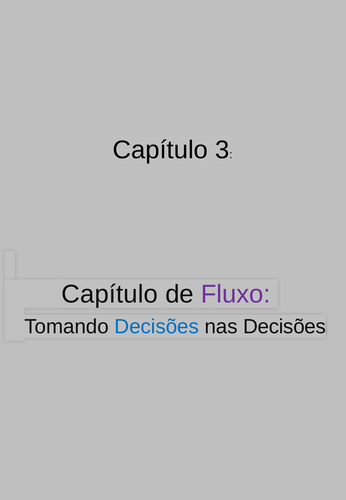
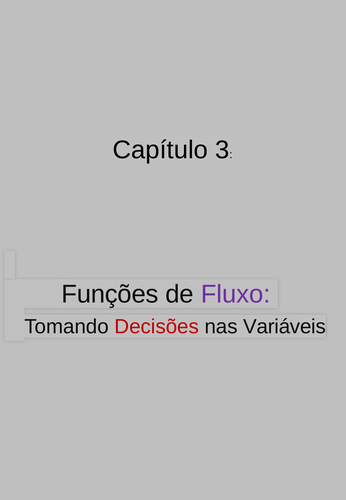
Capítulo at (110, 294): Capítulo -> Funções
Decisões at (157, 326) colour: blue -> red
nas Decisões: Decisões -> Variáveis
